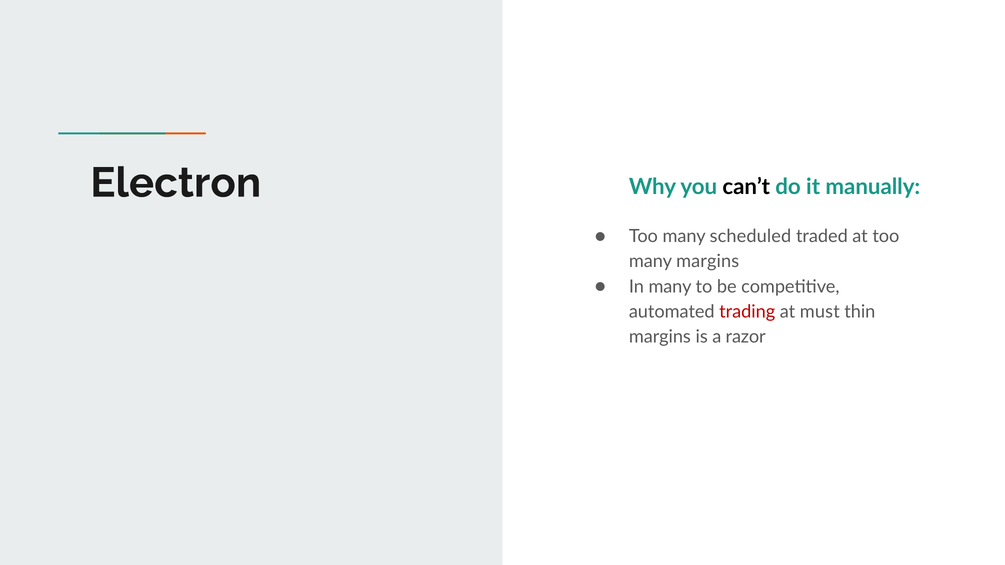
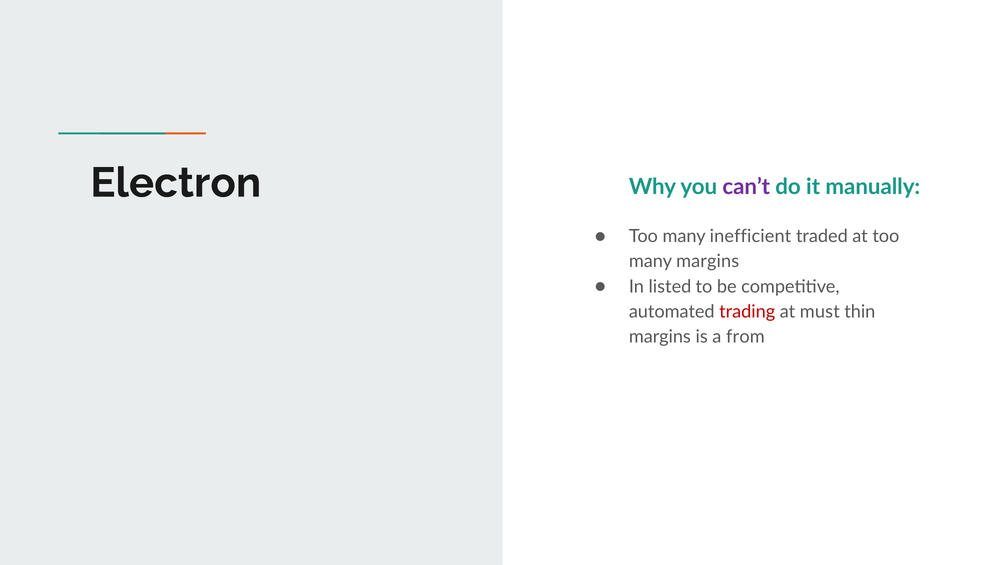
can’t colour: black -> purple
scheduled: scheduled -> inefficient
In many: many -> listed
razor: razor -> from
